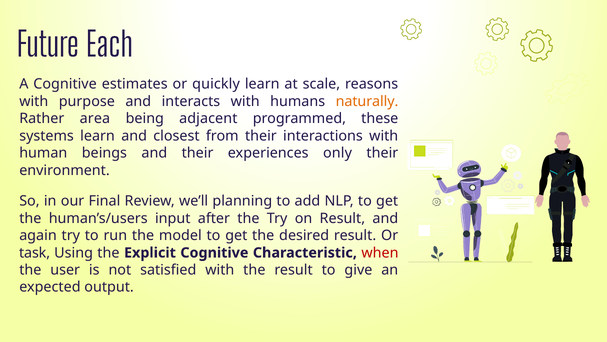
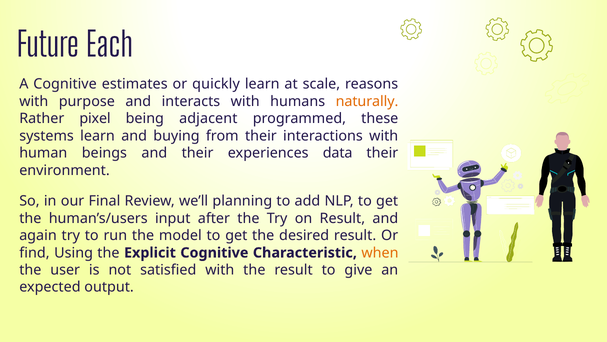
area: area -> pixel
closest: closest -> buying
only: only -> data
task: task -> find
when colour: red -> orange
